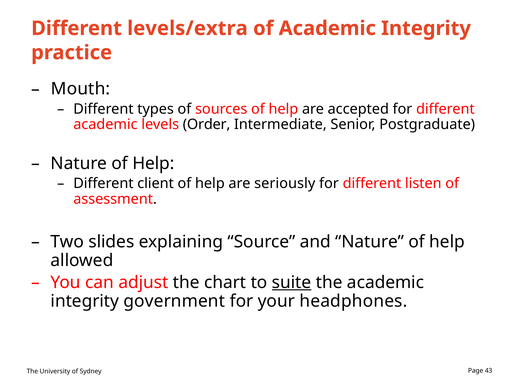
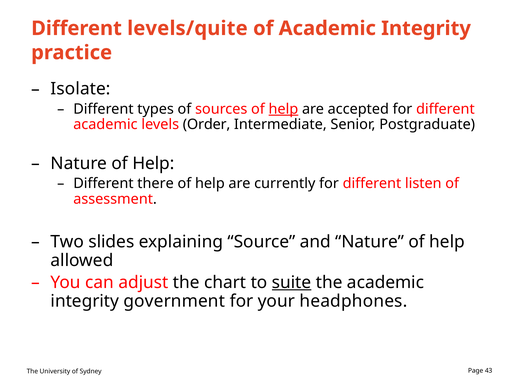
levels/extra: levels/extra -> levels/quite
Mouth: Mouth -> Isolate
help at (283, 109) underline: none -> present
client: client -> there
seriously: seriously -> currently
